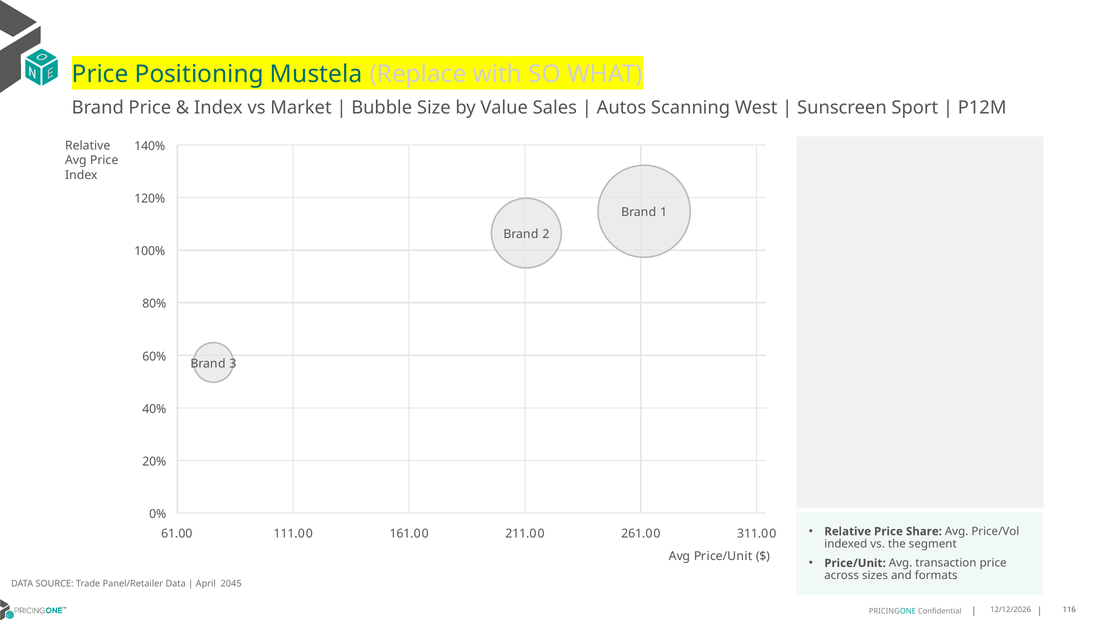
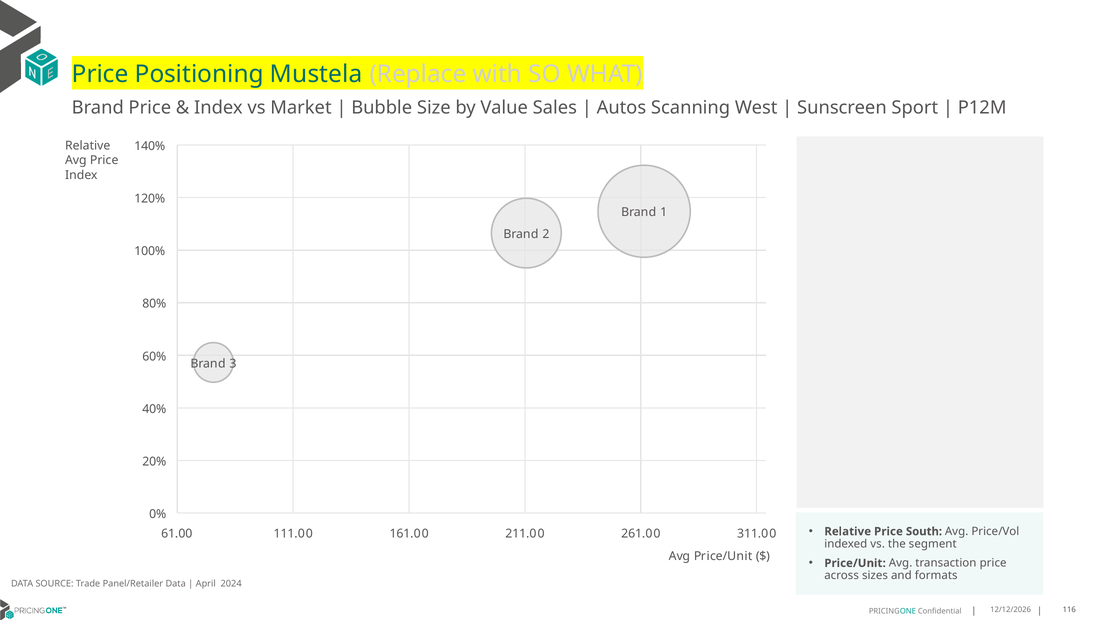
Share: Share -> South
2045: 2045 -> 2024
